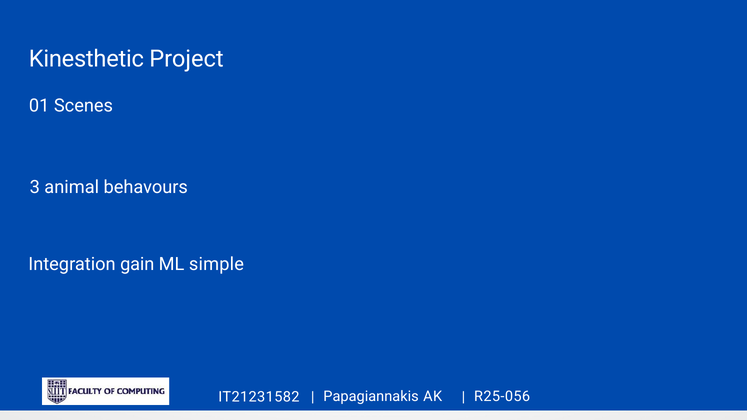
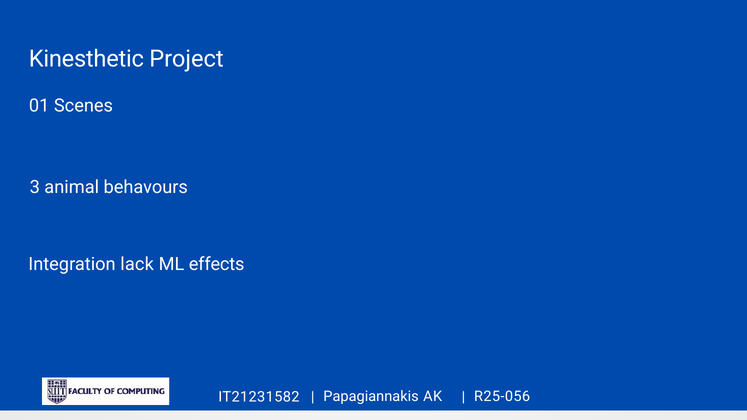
gain: gain -> lack
simple: simple -> effects
